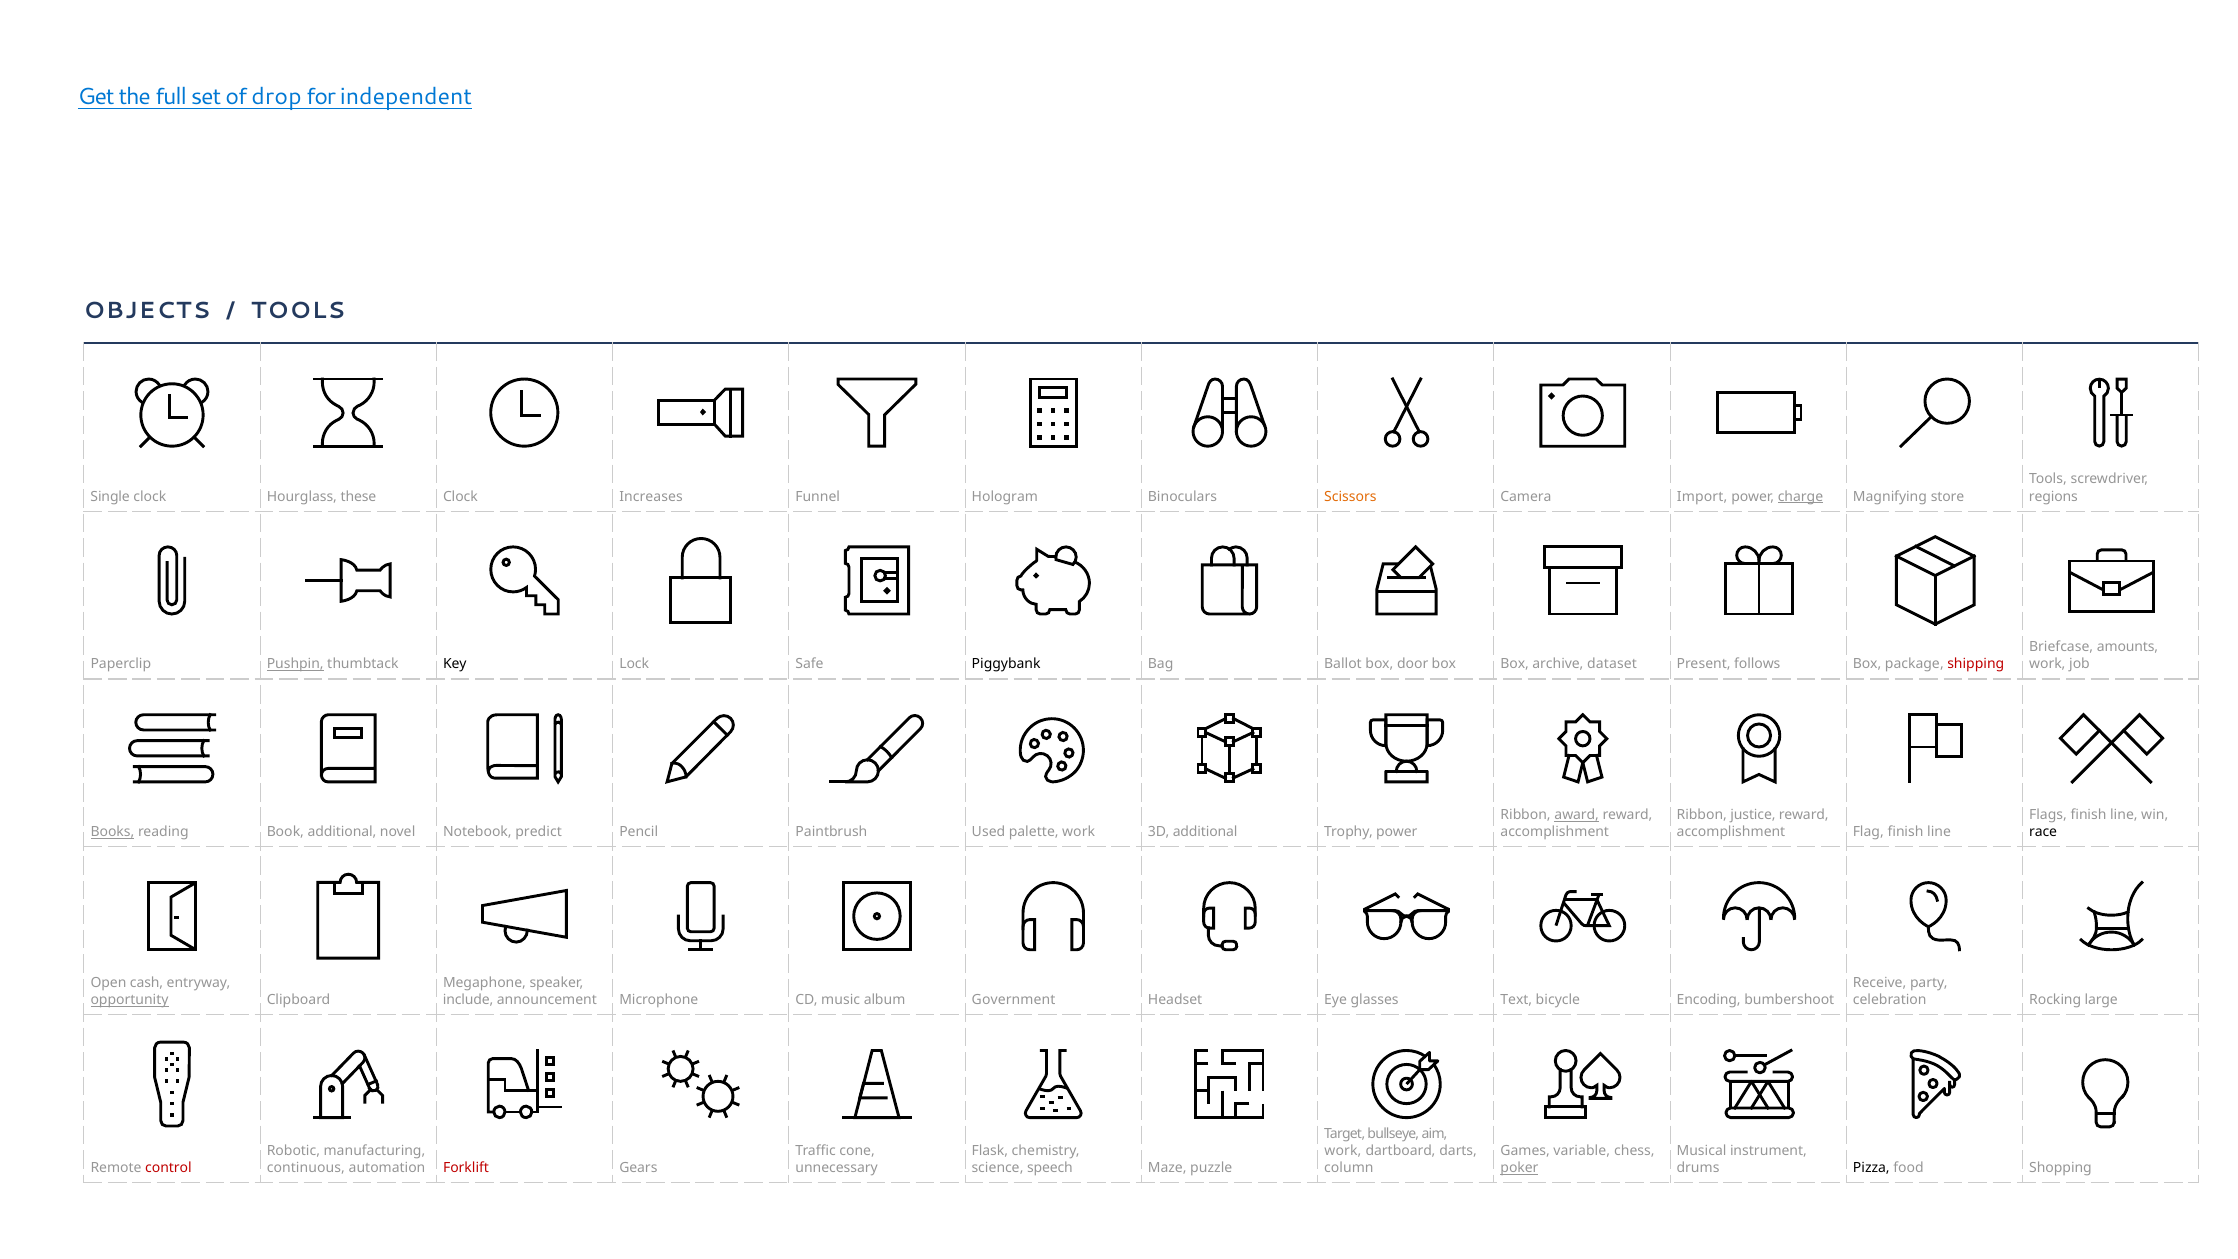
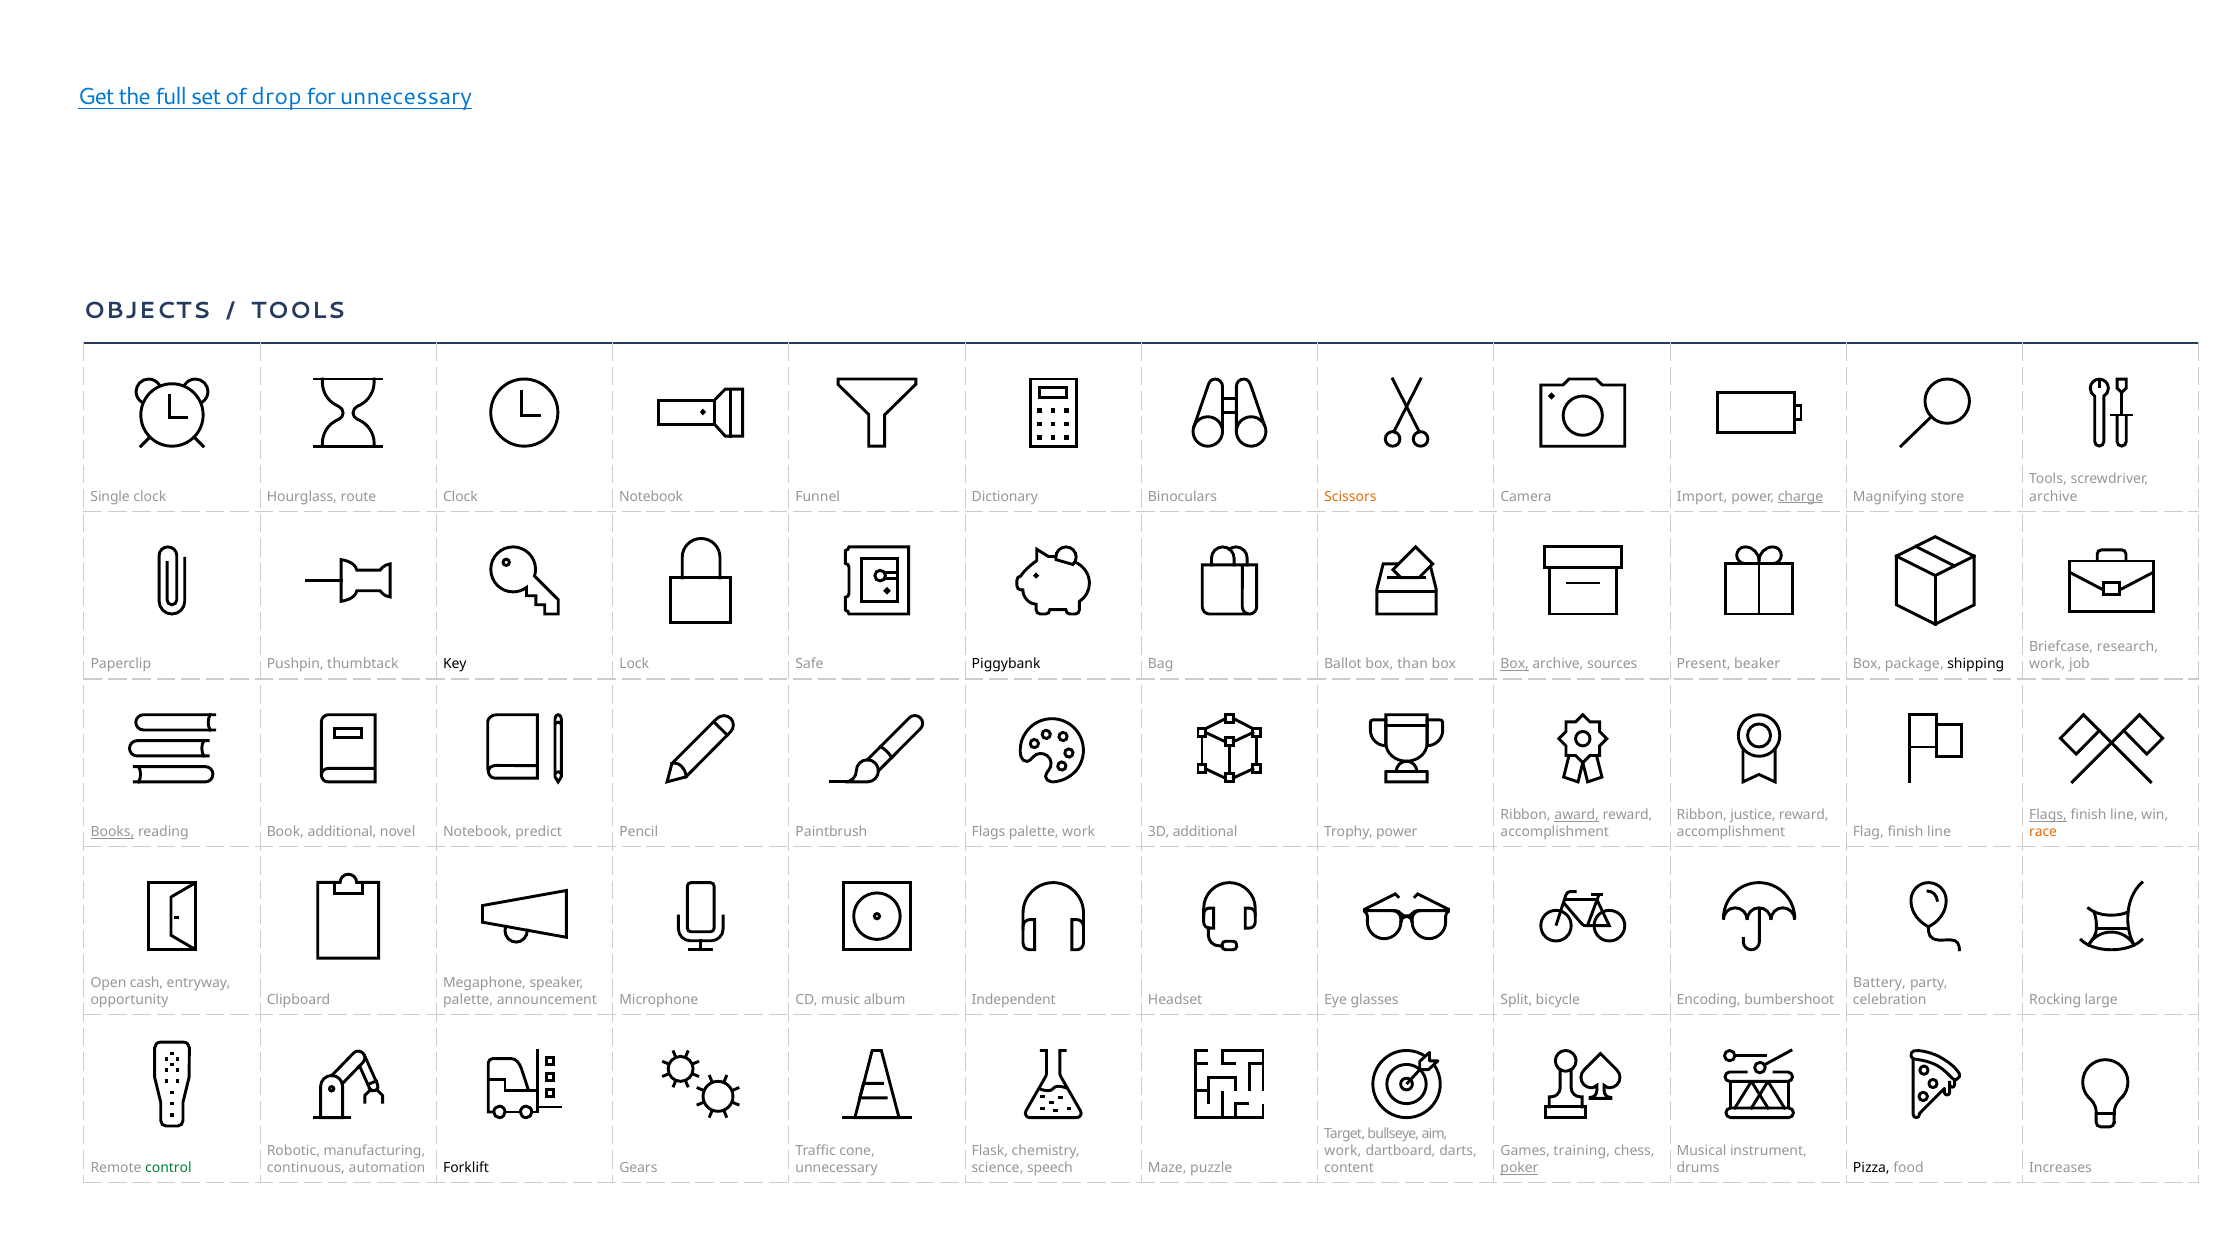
for independent: independent -> unnecessary
these: these -> route
Clock Increases: Increases -> Notebook
Hologram: Hologram -> Dictionary
regions at (2053, 496): regions -> archive
amounts: amounts -> research
Pushpin underline: present -> none
door: door -> than
Box at (1515, 664) underline: none -> present
dataset: dataset -> sources
follows: follows -> beaker
shipping colour: red -> black
Flags at (2048, 815) underline: none -> present
Paintbrush Used: Used -> Flags
race colour: black -> orange
Receive: Receive -> Battery
opportunity underline: present -> none
include at (468, 1000): include -> palette
Government: Government -> Independent
Text: Text -> Split
variable: variable -> training
control colour: red -> green
Forklift colour: red -> black
column: column -> content
Shopping: Shopping -> Increases
